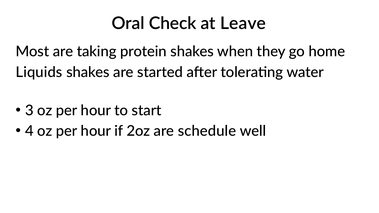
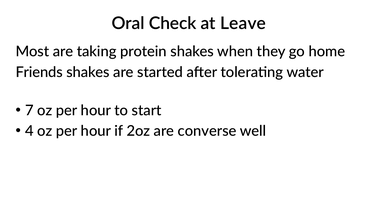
Liquids: Liquids -> Friends
3: 3 -> 7
schedule: schedule -> converse
